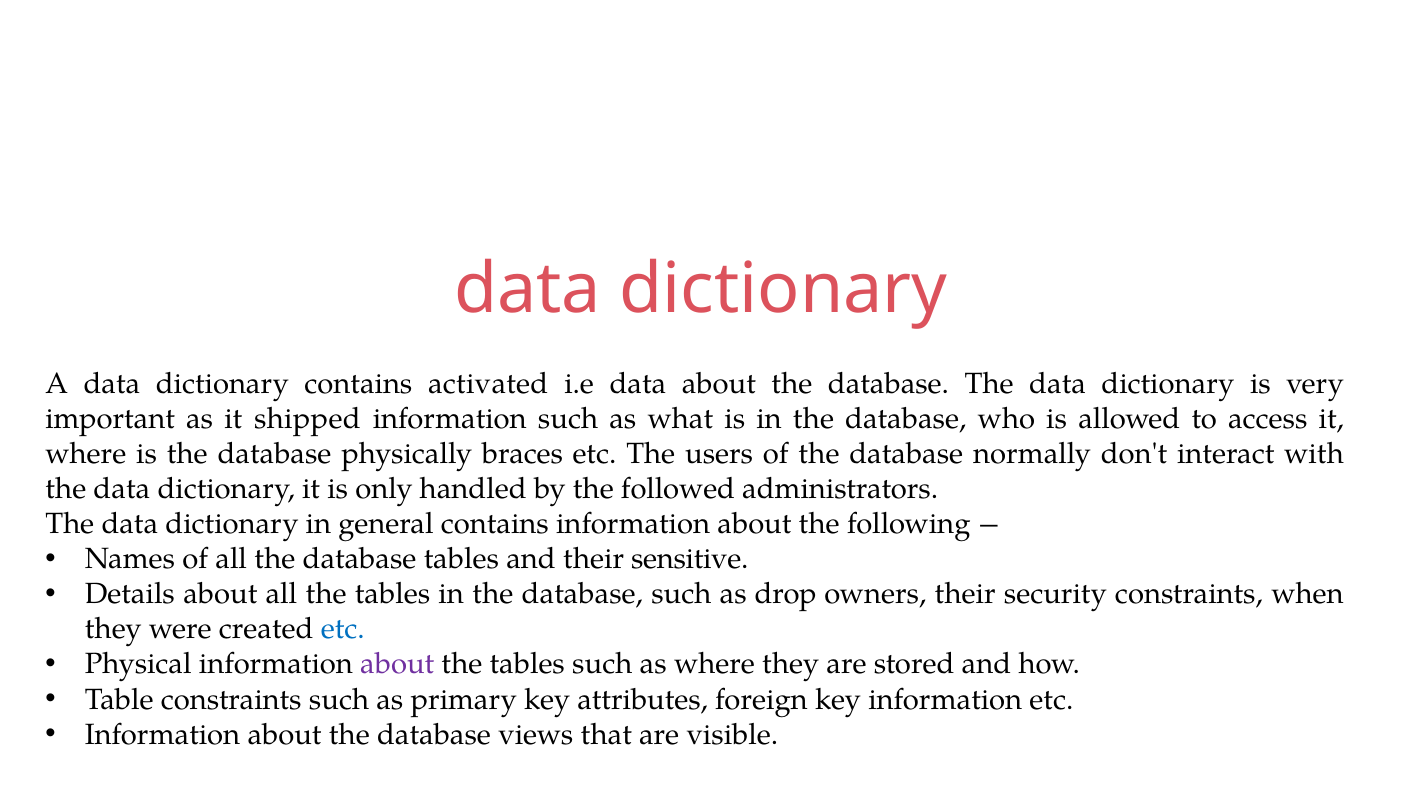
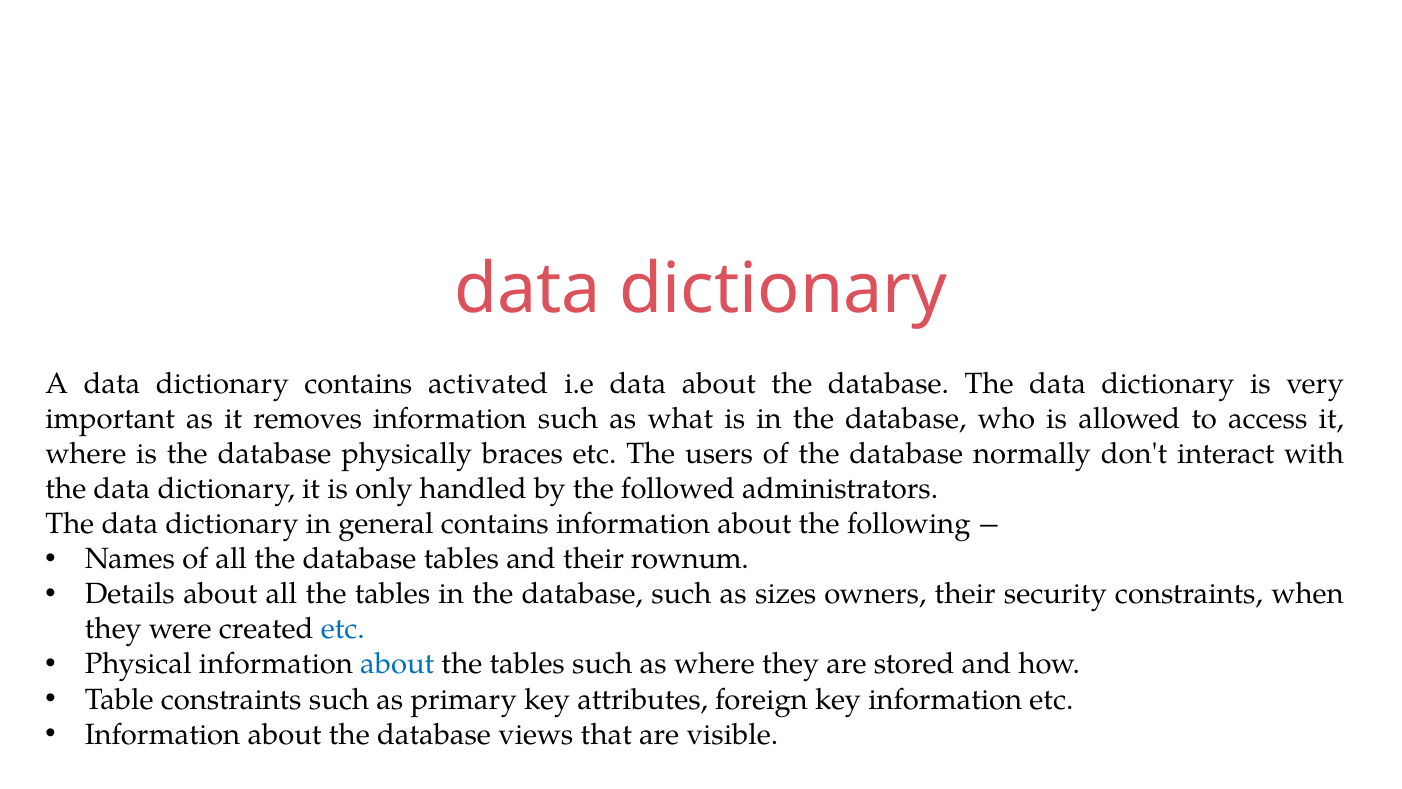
shipped: shipped -> removes
sensitive: sensitive -> rownum
drop: drop -> sizes
about at (397, 664) colour: purple -> blue
